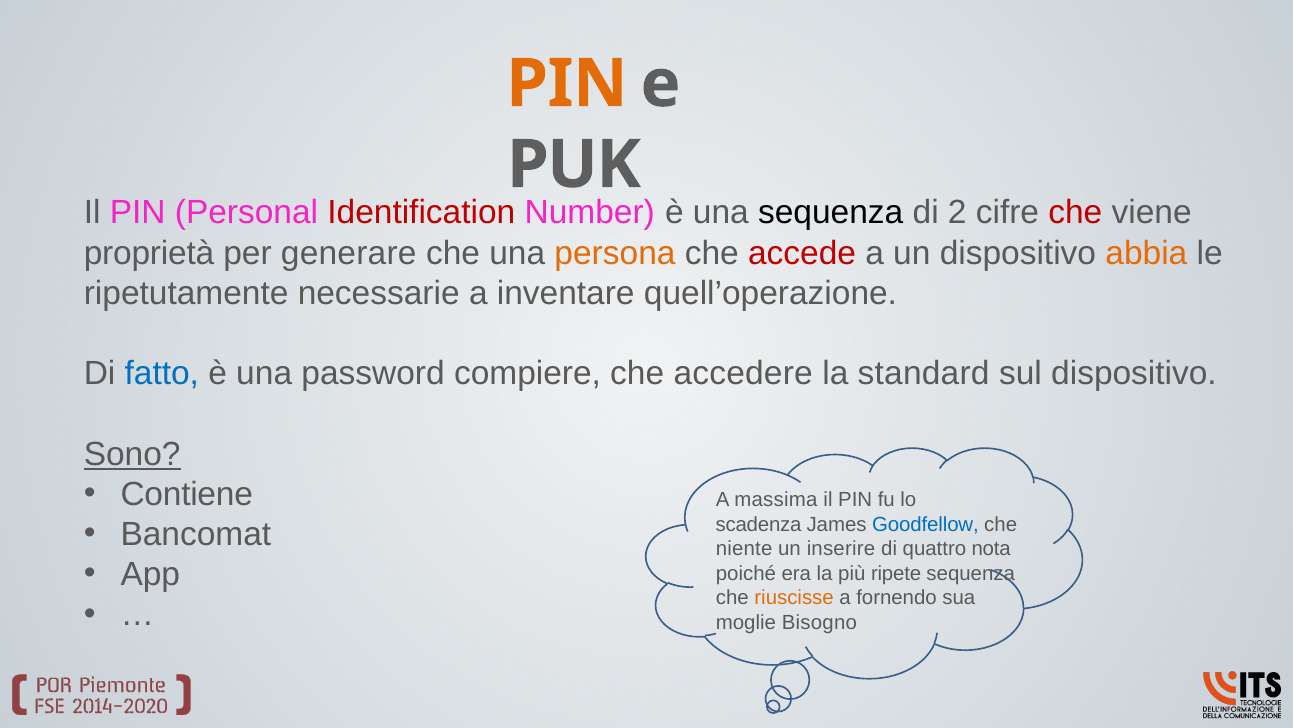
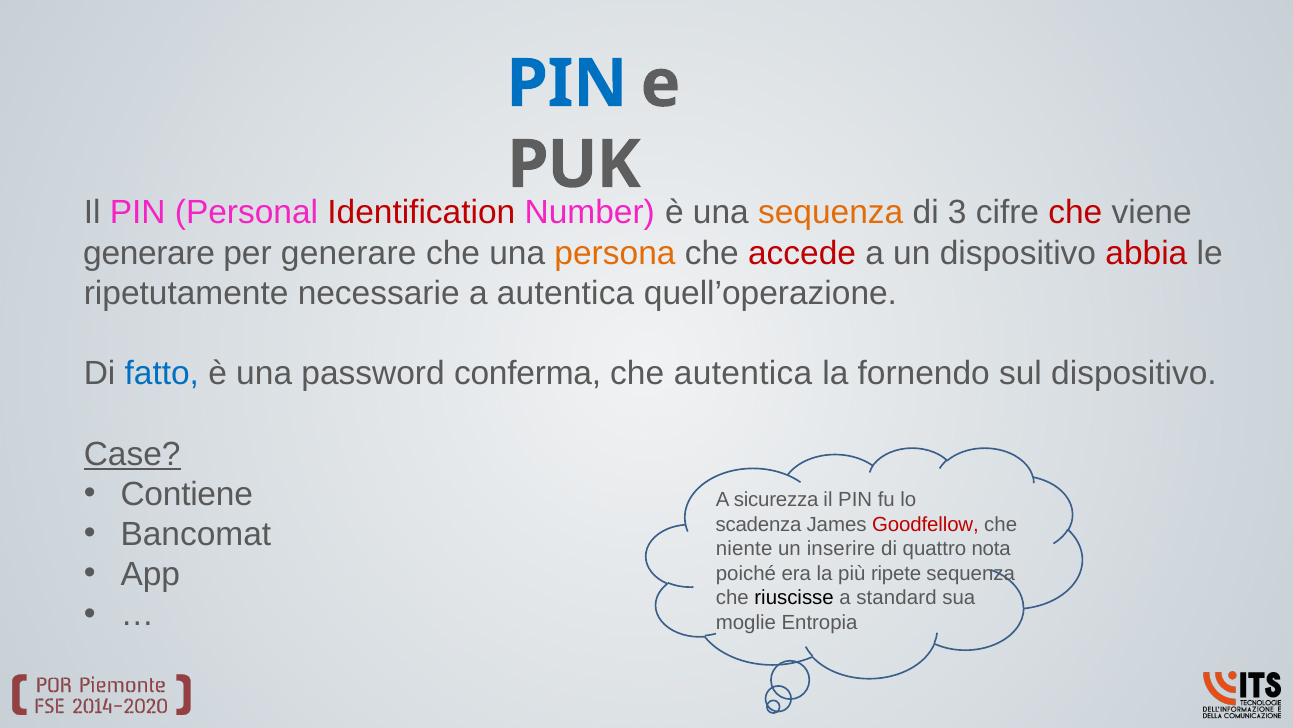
PIN at (567, 84) colour: orange -> blue
sequenza at (831, 213) colour: black -> orange
2: 2 -> 3
proprietà at (149, 253): proprietà -> generare
abbia colour: orange -> red
a inventare: inventare -> autentica
compiere: compiere -> conferma
che accedere: accedere -> autentica
standard: standard -> fornendo
Sono: Sono -> Case
massima: massima -> sicurezza
Goodfellow colour: blue -> red
riuscisse colour: orange -> black
fornendo: fornendo -> standard
Bisogno: Bisogno -> Entropia
